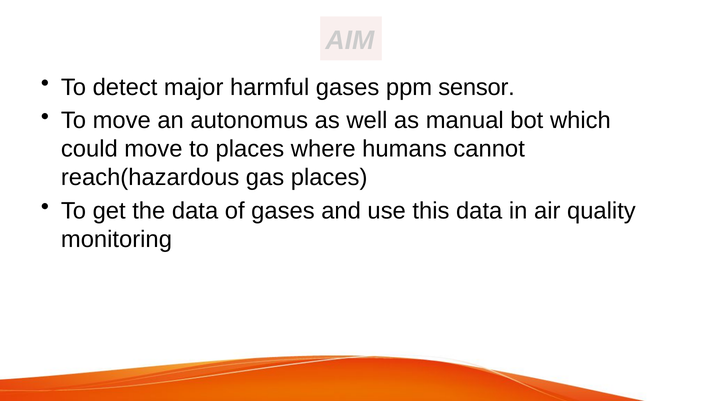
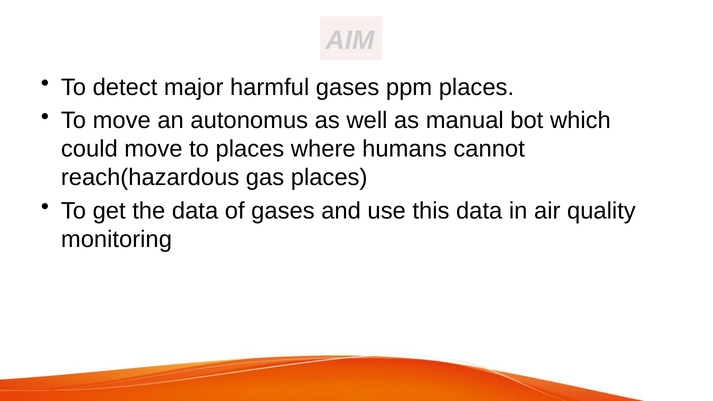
ppm sensor: sensor -> places
